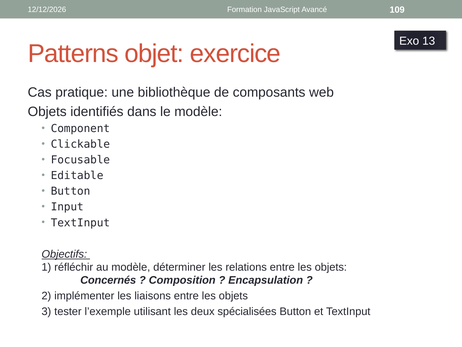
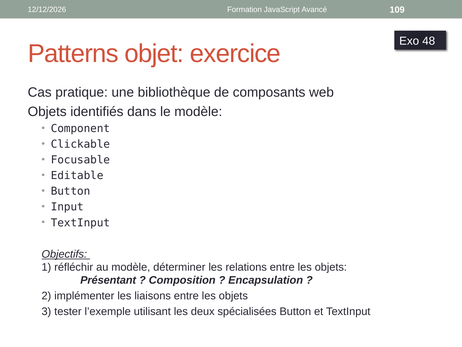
13: 13 -> 48
Concernés: Concernés -> Présentant
